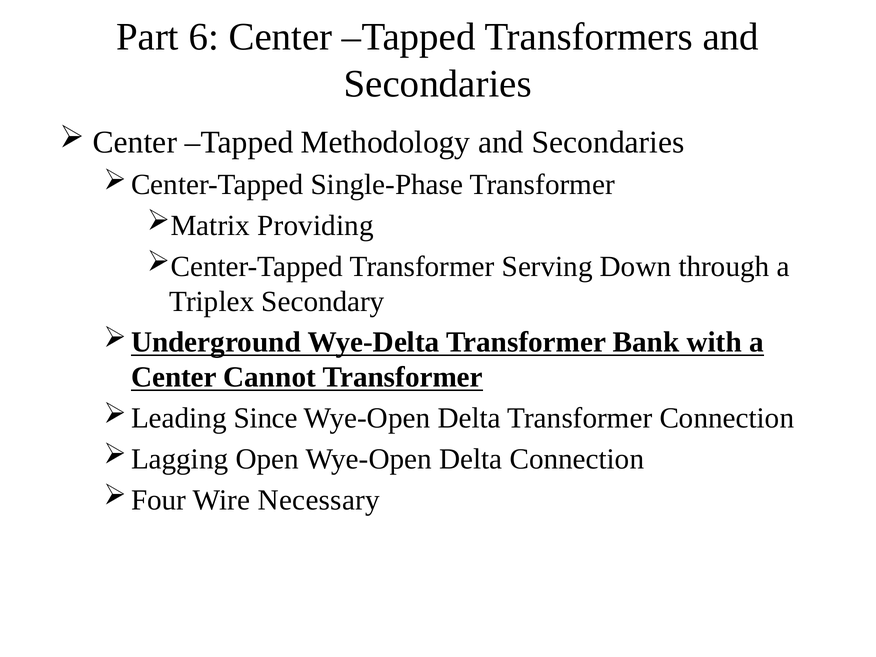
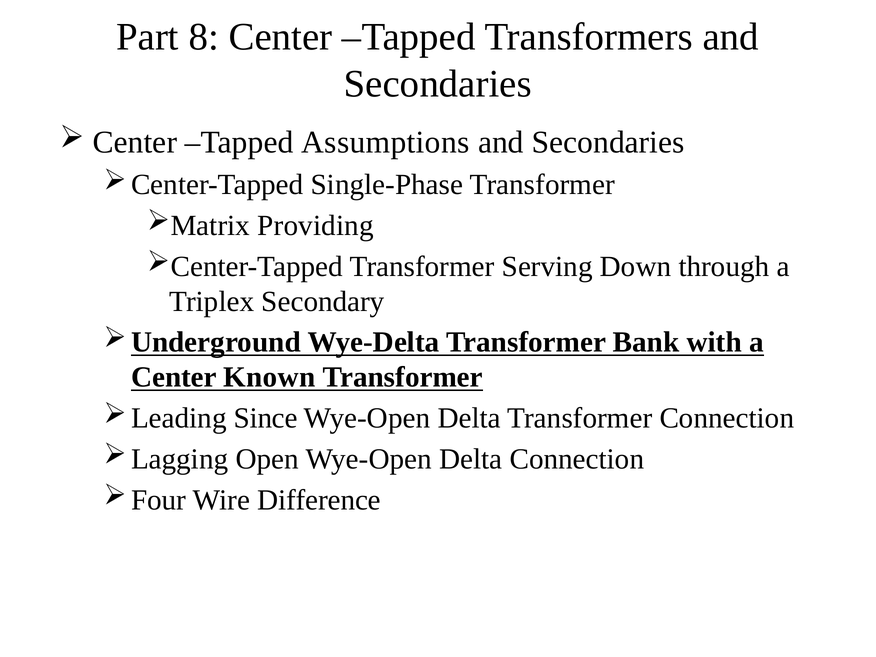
6: 6 -> 8
Methodology: Methodology -> Assumptions
Cannot: Cannot -> Known
Necessary: Necessary -> Difference
